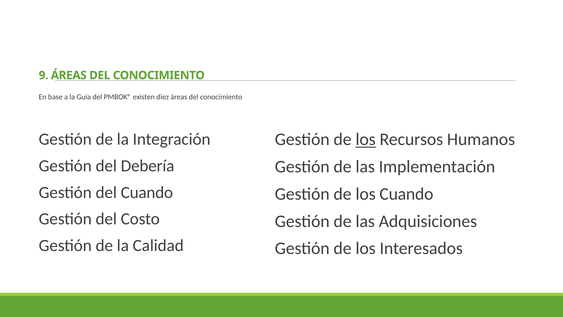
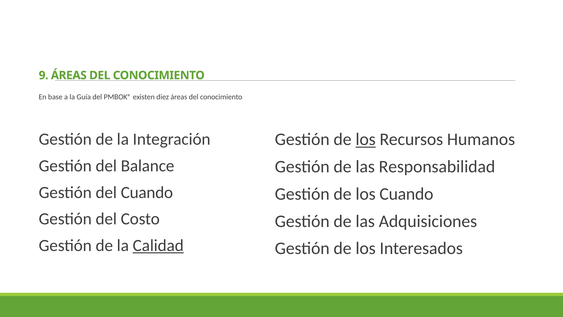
Debería: Debería -> Balance
Implementación: Implementación -> Responsabilidad
Calidad underline: none -> present
